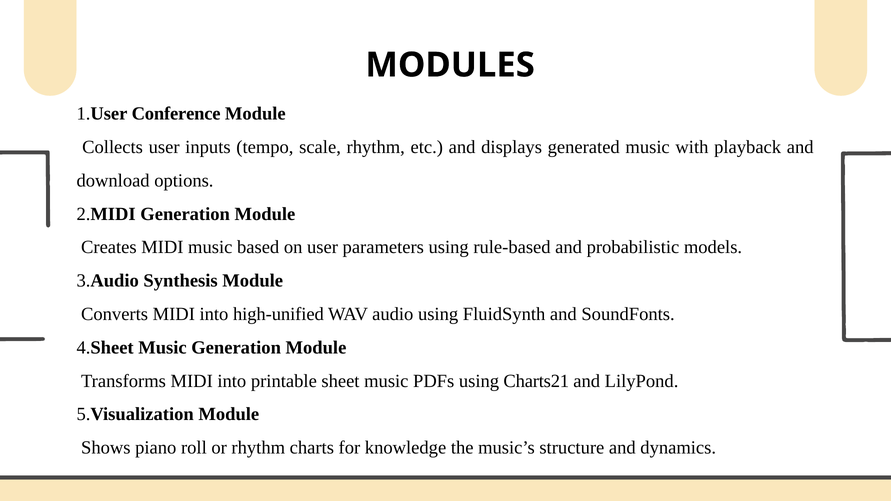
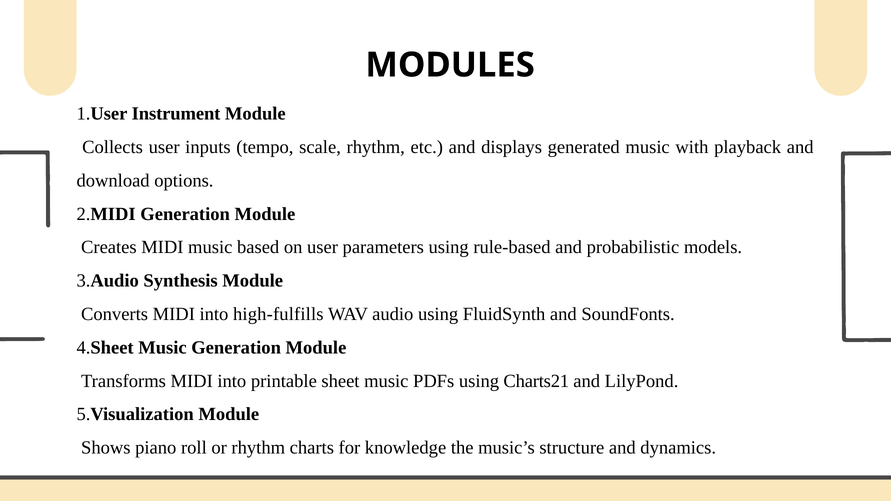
Conference: Conference -> Instrument
high-unified: high-unified -> high-fulfills
